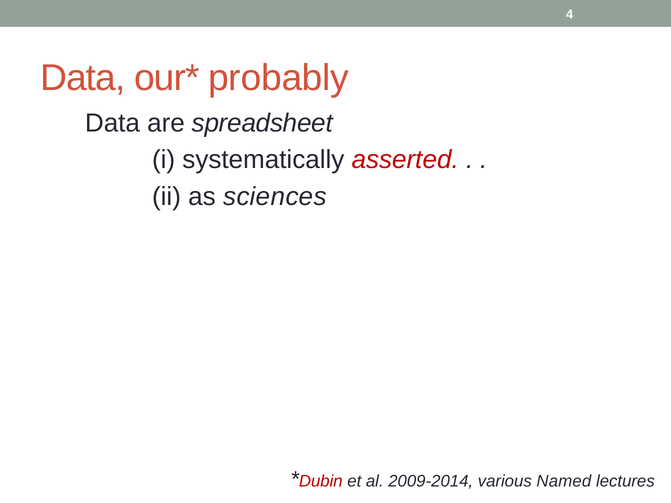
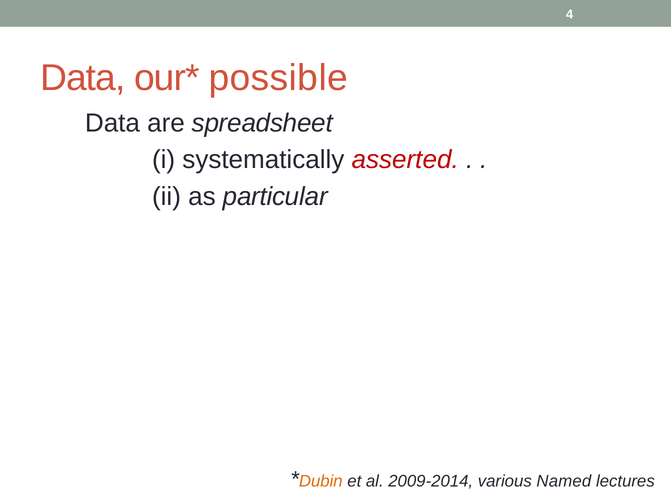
probably: probably -> possible
sciences: sciences -> particular
Dubin colour: red -> orange
